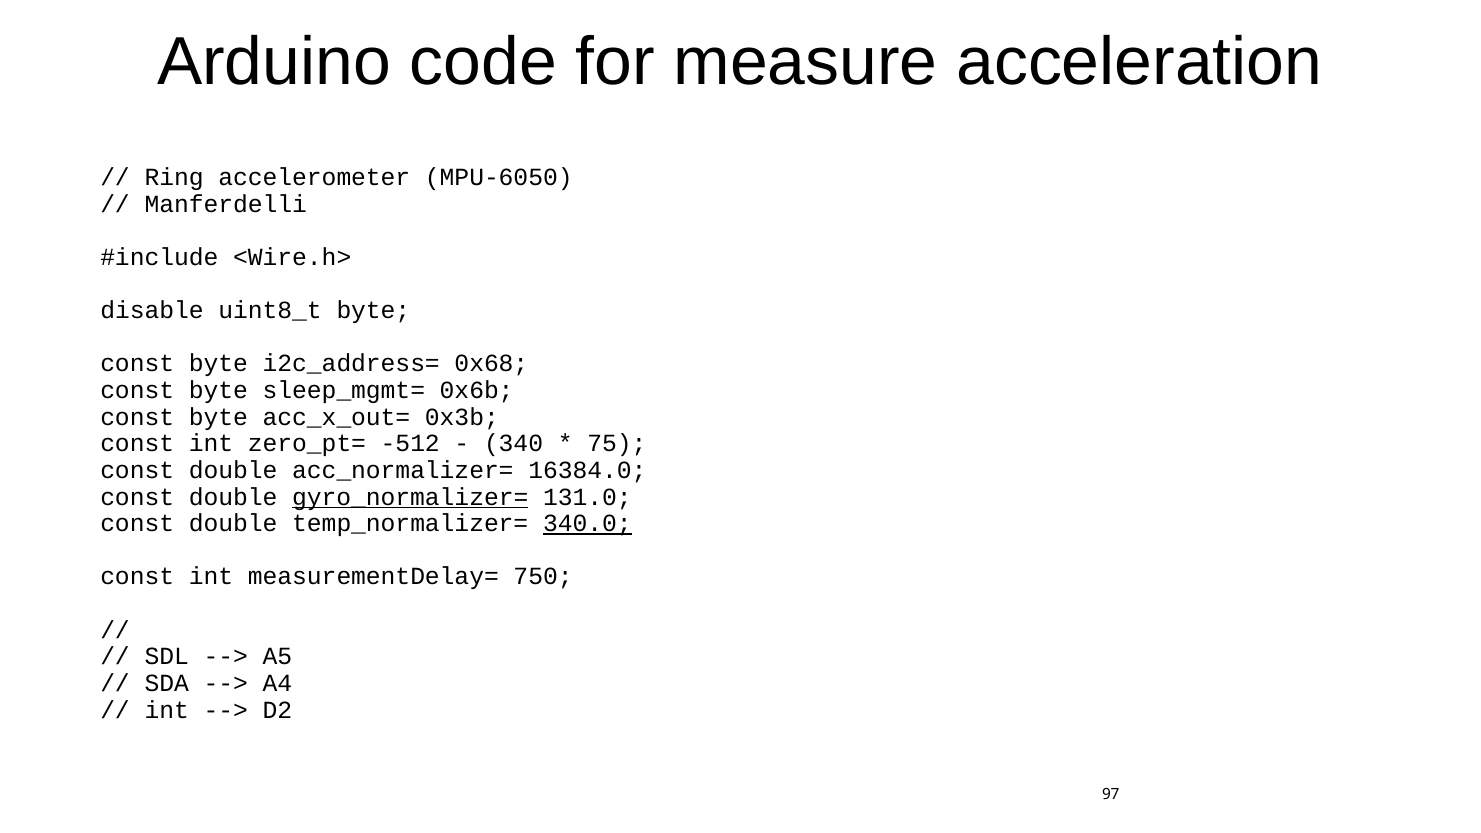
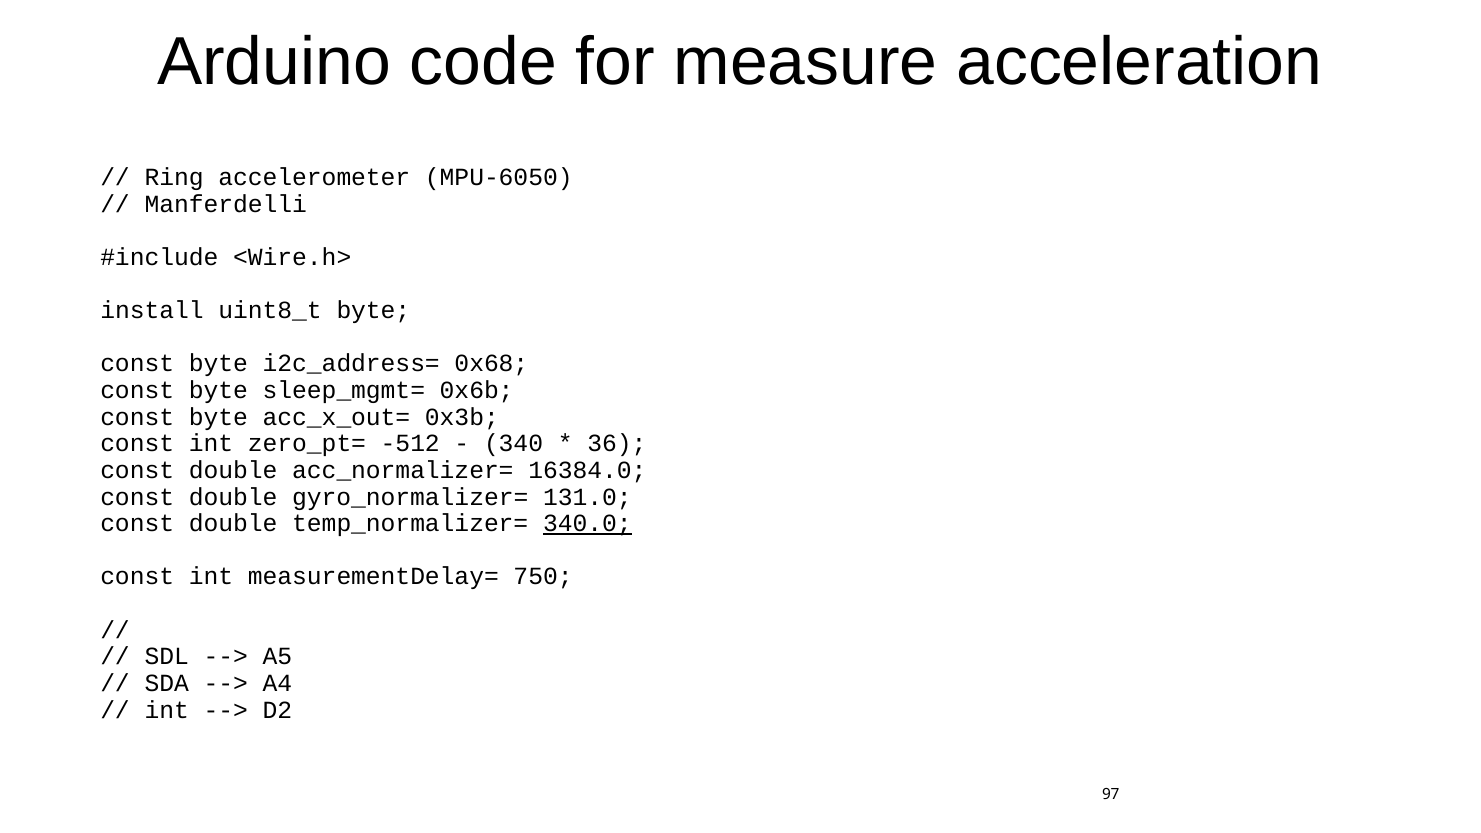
disable: disable -> install
75: 75 -> 36
gyro_normalizer= underline: present -> none
